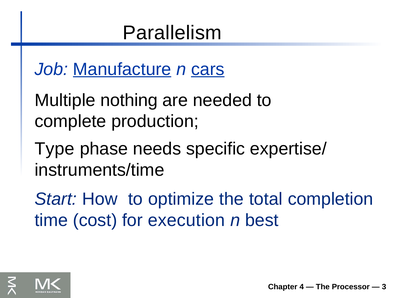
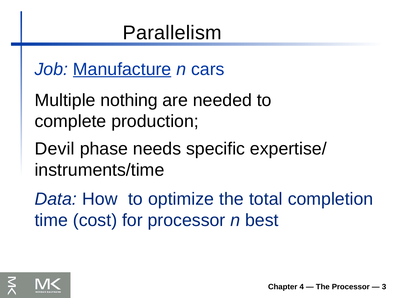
cars underline: present -> none
Type: Type -> Devil
Start: Start -> Data
for execution: execution -> processor
